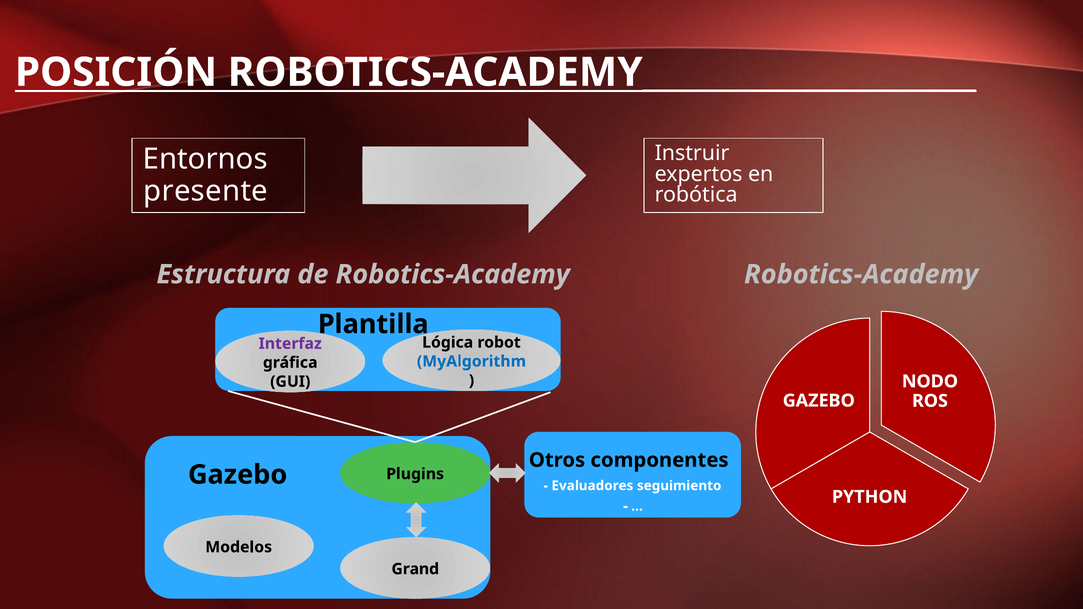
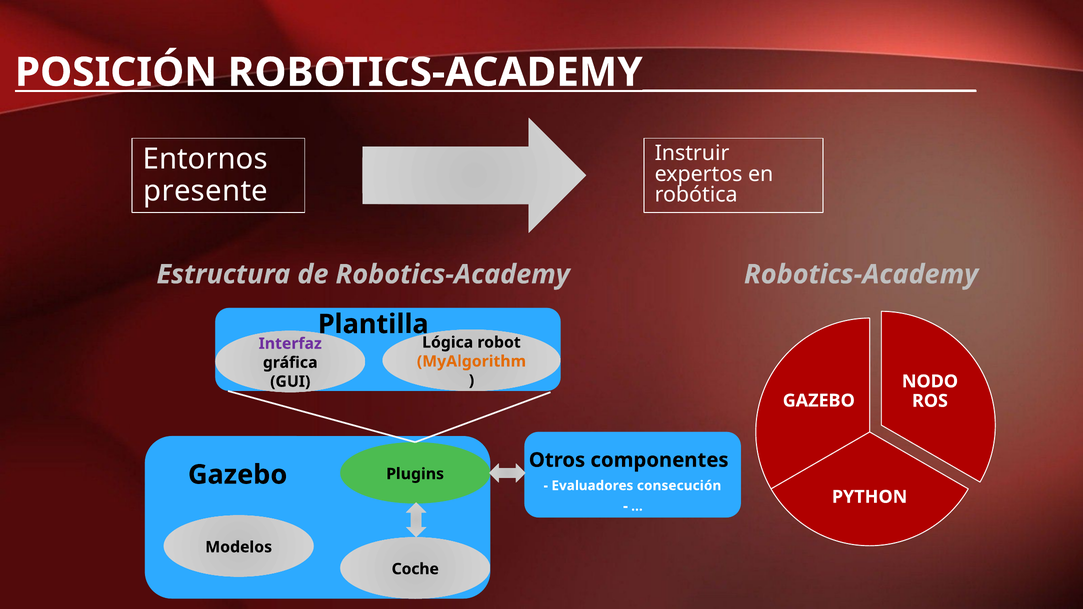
MyAlgorithm colour: blue -> orange
seguimiento: seguimiento -> consecución
Grand: Grand -> Coche
